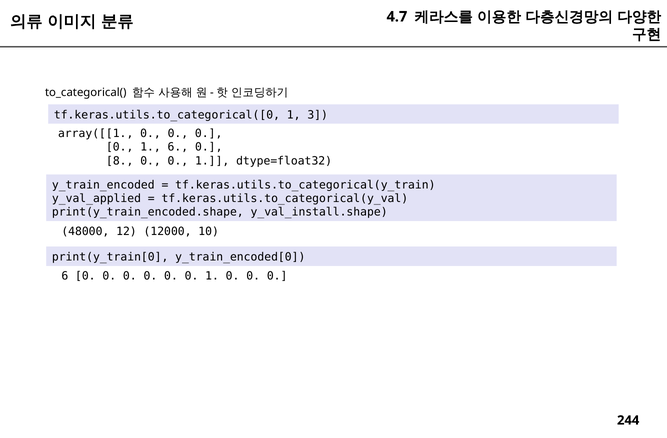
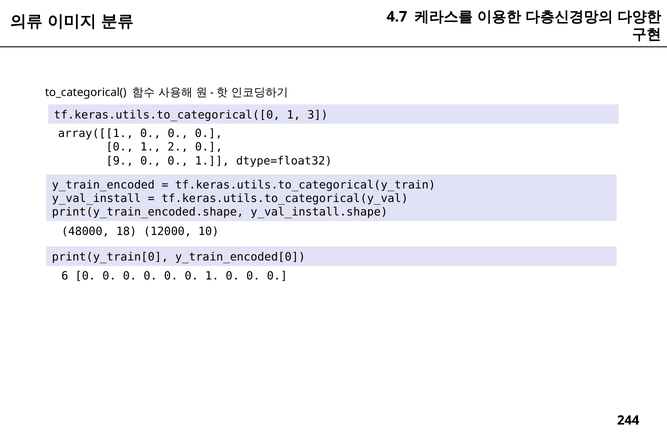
1 6: 6 -> 2
8: 8 -> 9
y_val_applied: y_val_applied -> y_val_install
12: 12 -> 18
